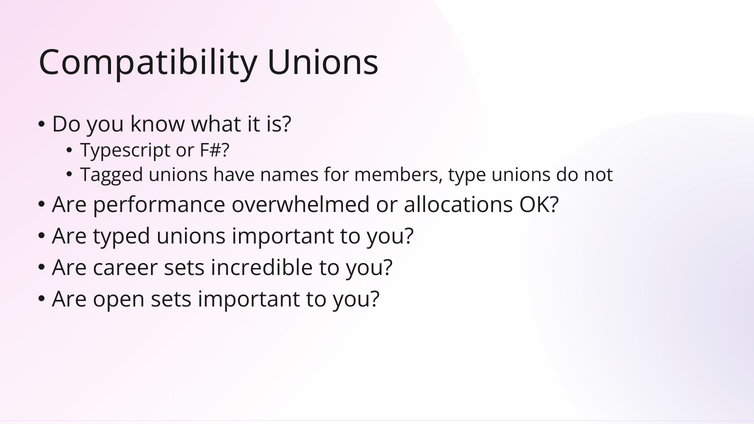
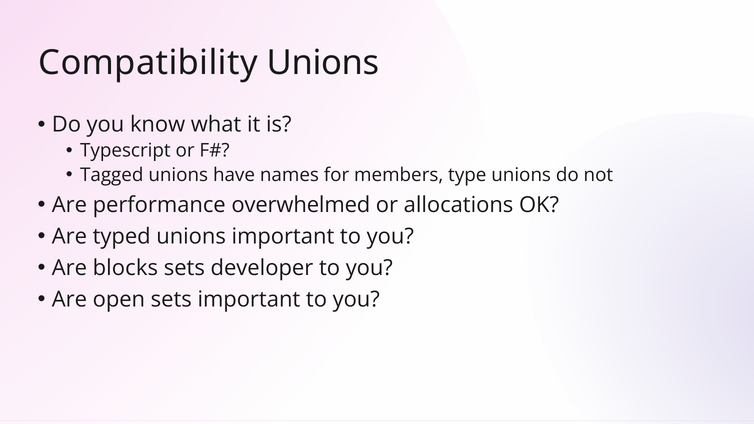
career: career -> blocks
incredible: incredible -> developer
